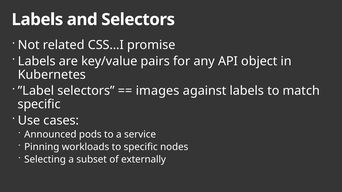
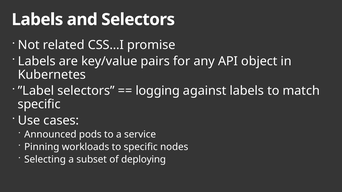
images: images -> logging
externally: externally -> deploying
